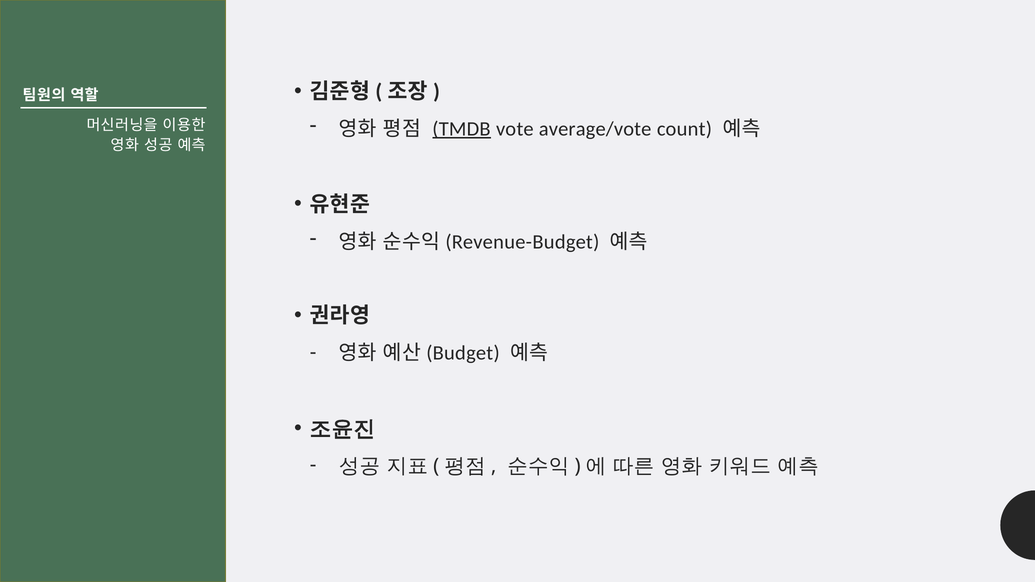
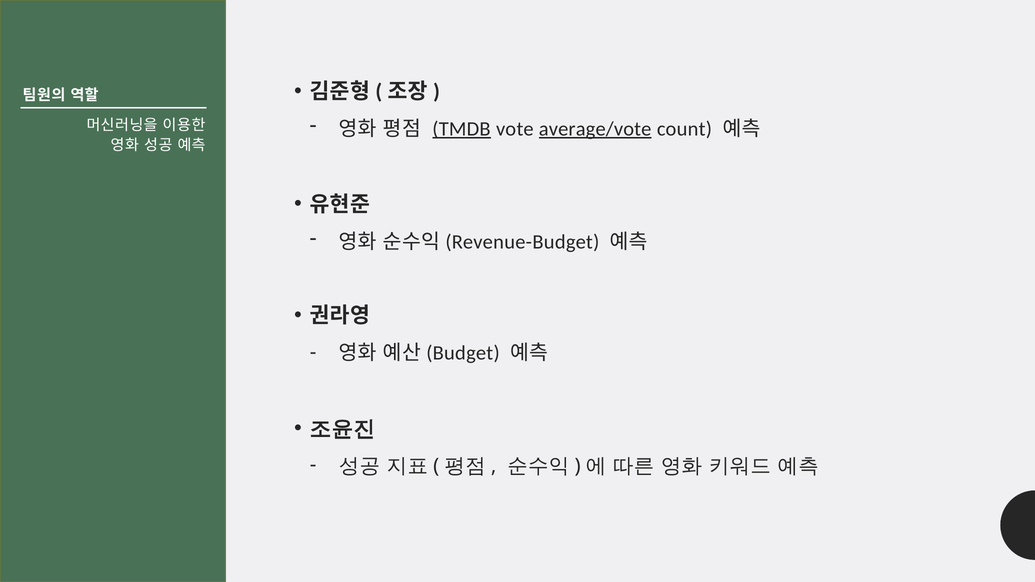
average/vote underline: none -> present
